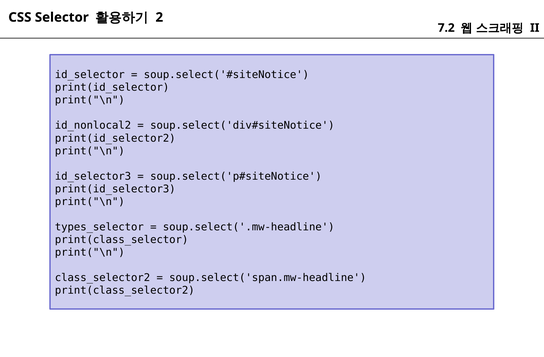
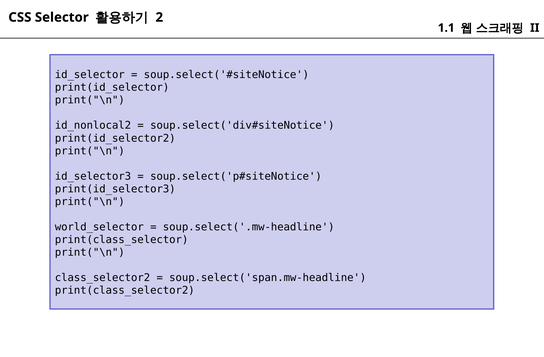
7.2: 7.2 -> 1.1
types_selector: types_selector -> world_selector
